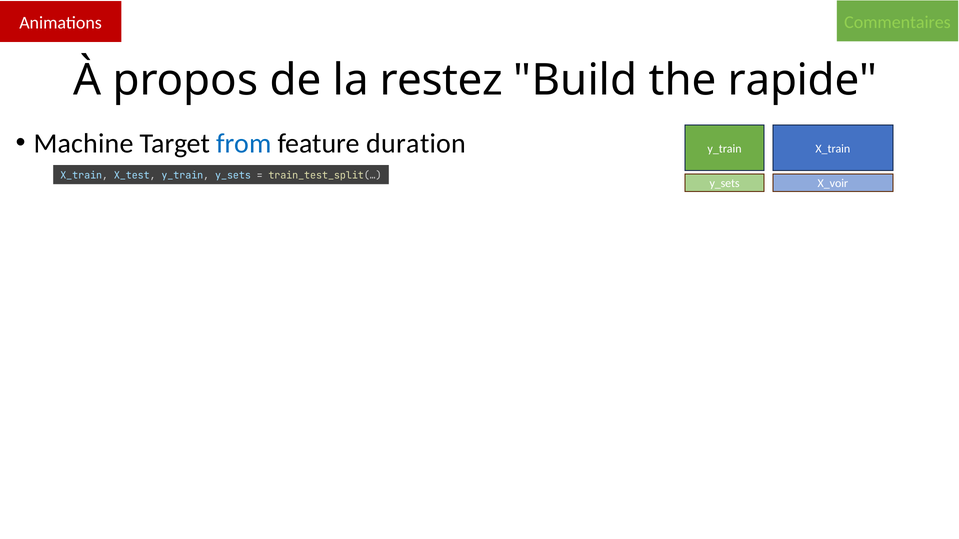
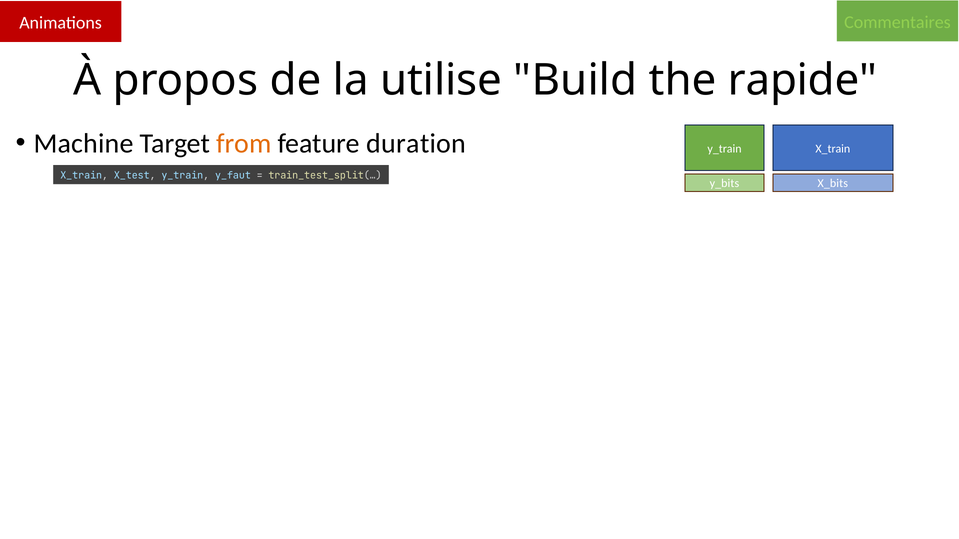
restez: restez -> utilise
from colour: blue -> orange
X_test y_train y_sets: y_sets -> y_faut
y_sets at (725, 184): y_sets -> y_bits
X_voir: X_voir -> X_bits
